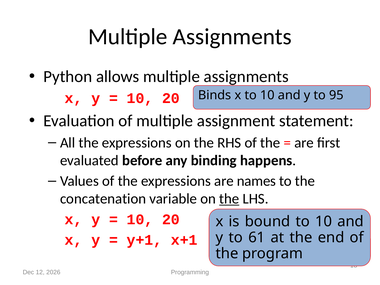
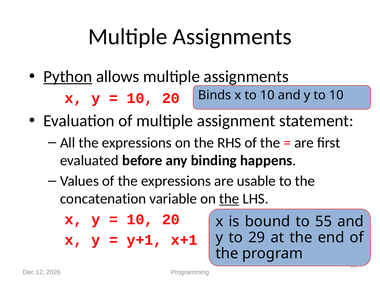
Python underline: none -> present
y to 95: 95 -> 10
names: names -> usable
bound to 10: 10 -> 55
61: 61 -> 29
